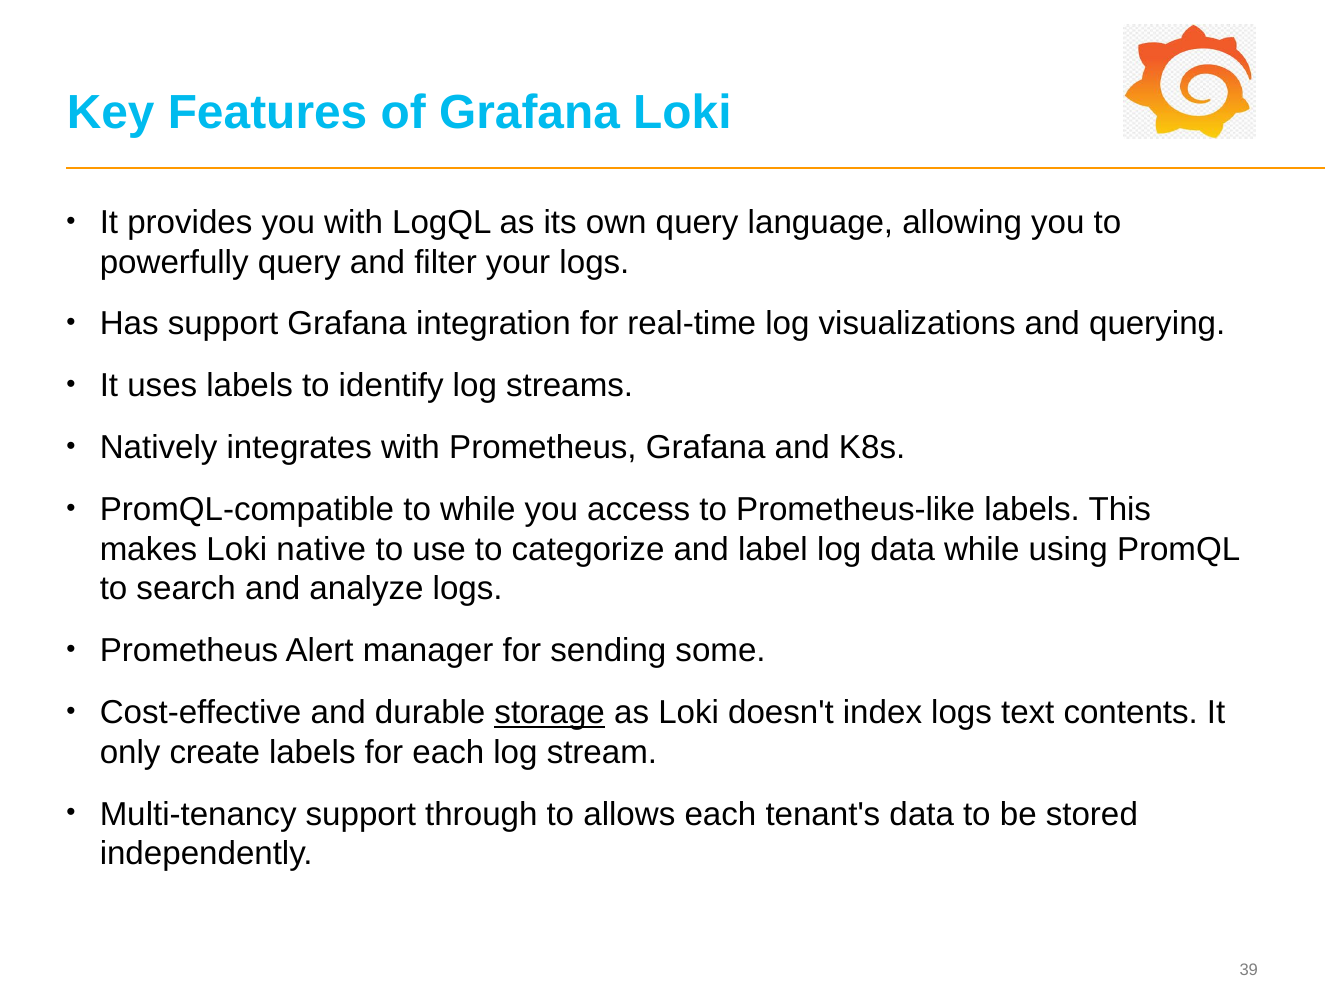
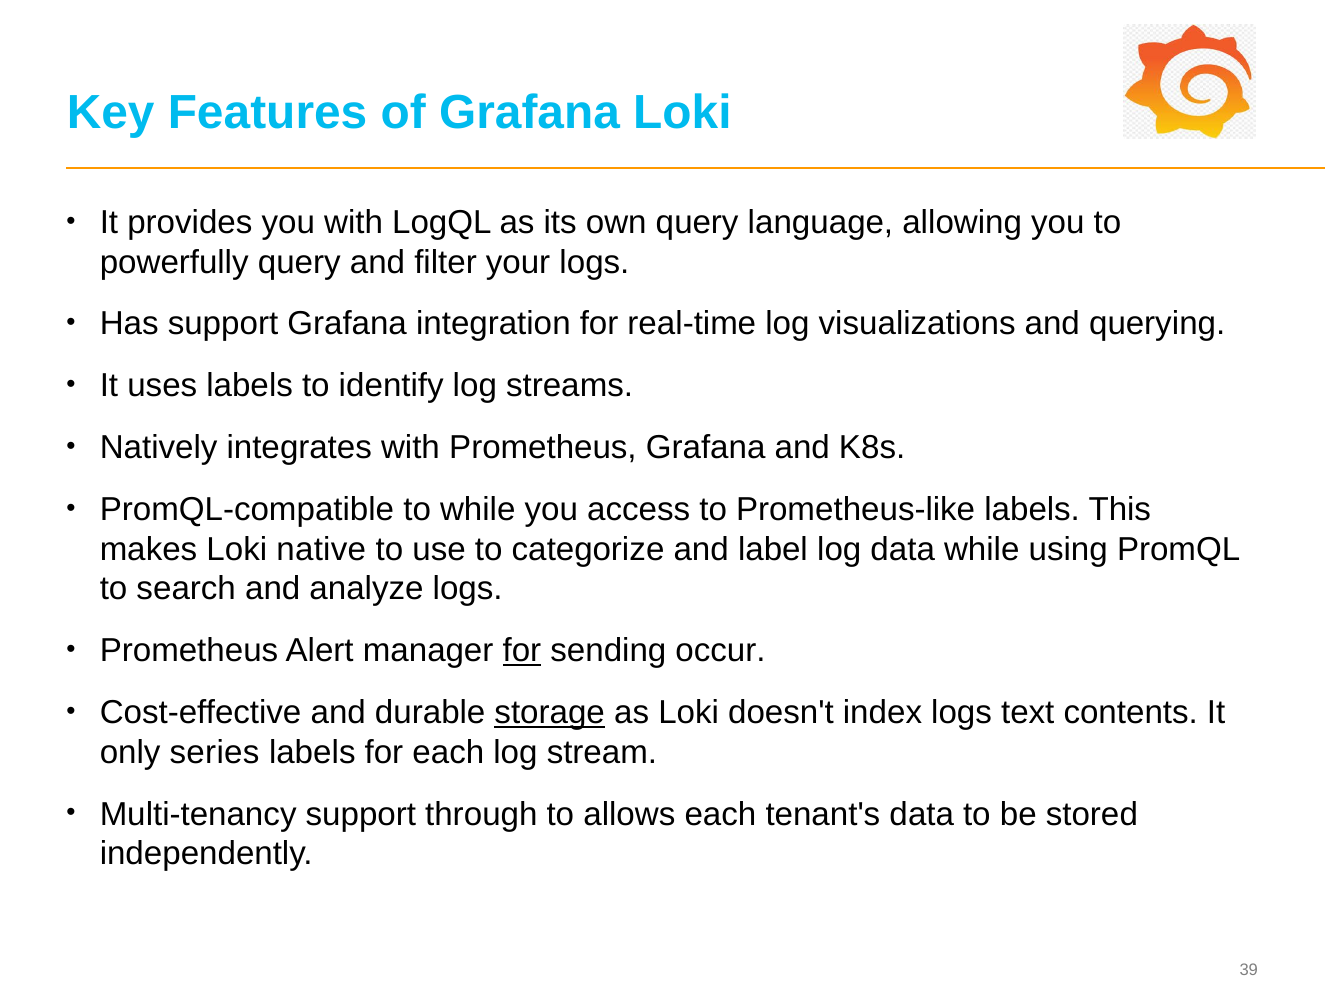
for at (522, 651) underline: none -> present
some: some -> occur
create: create -> series
